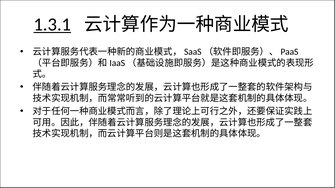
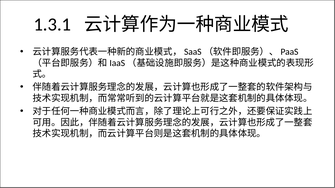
1.3.1 underline: present -> none
